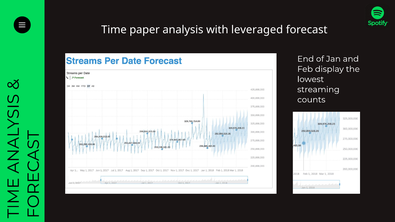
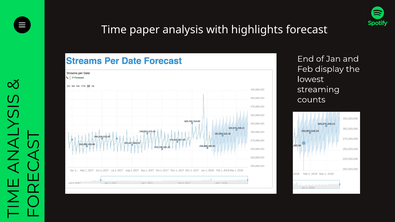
leveraged: leveraged -> highlights
